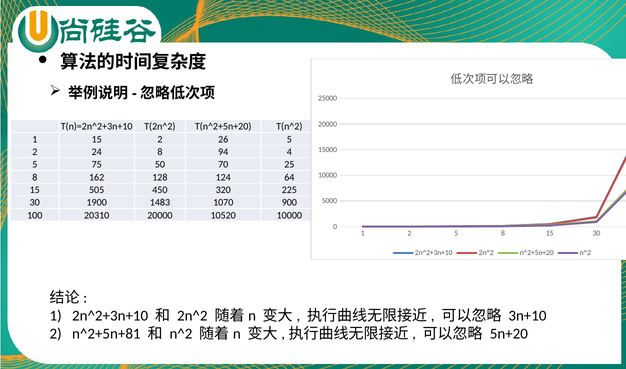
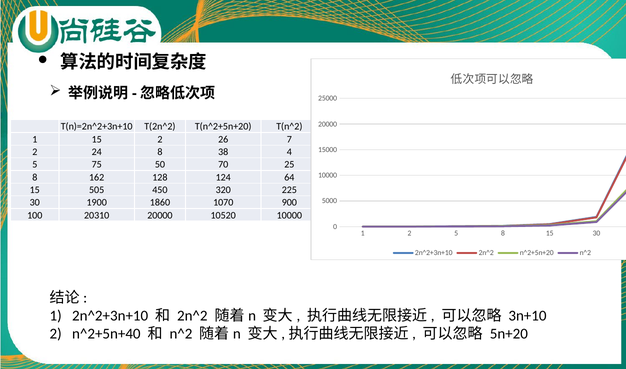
26 5: 5 -> 7
94: 94 -> 38
1483: 1483 -> 1860
n^2+5n+81: n^2+5n+81 -> n^2+5n+40
